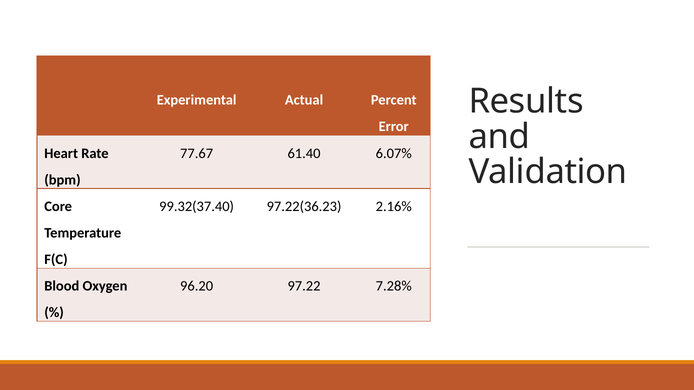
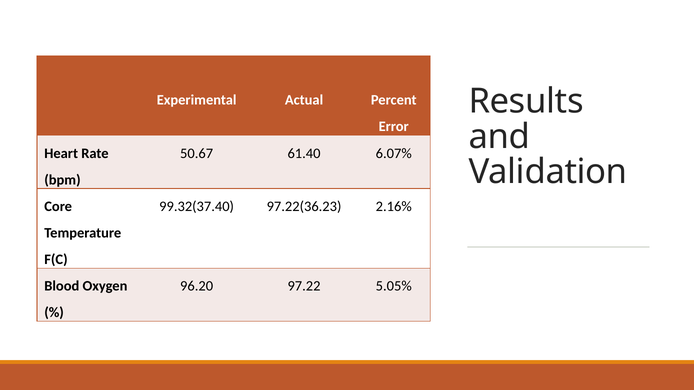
77.67: 77.67 -> 50.67
7.28%: 7.28% -> 5.05%
